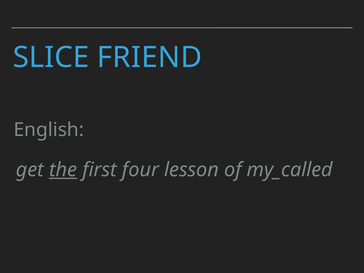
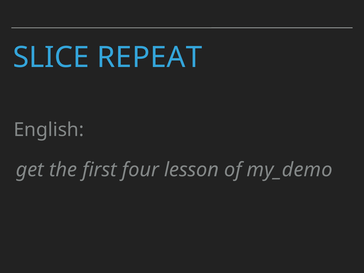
FRIEND: FRIEND -> REPEAT
the underline: present -> none
my_called: my_called -> my_demo
